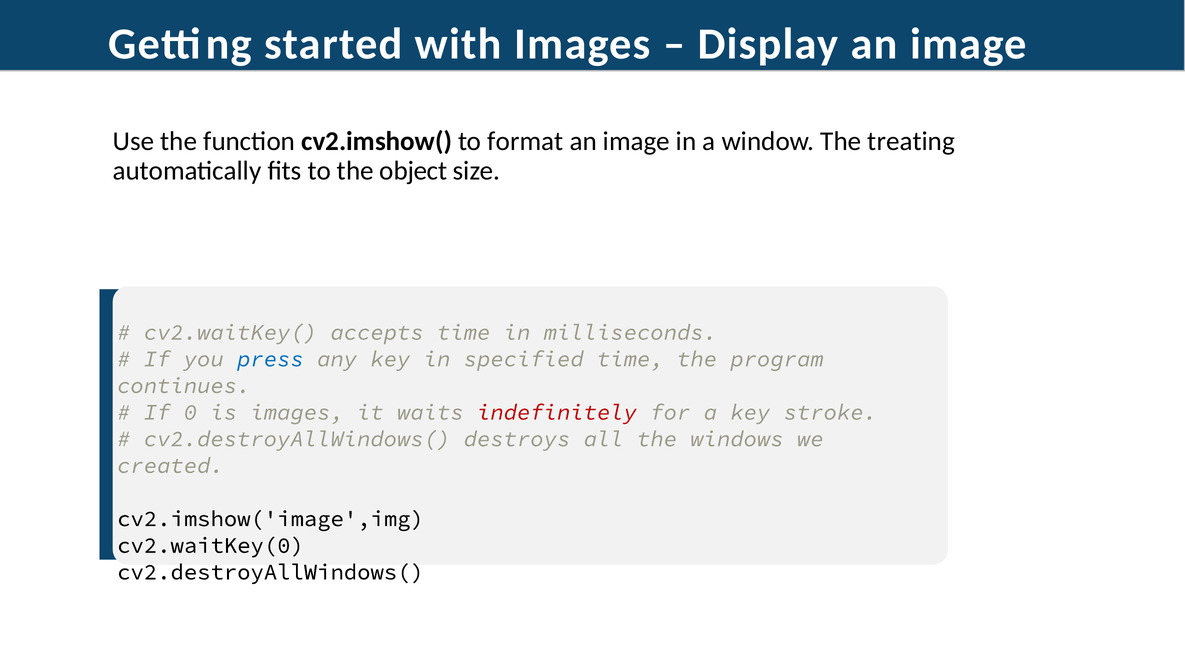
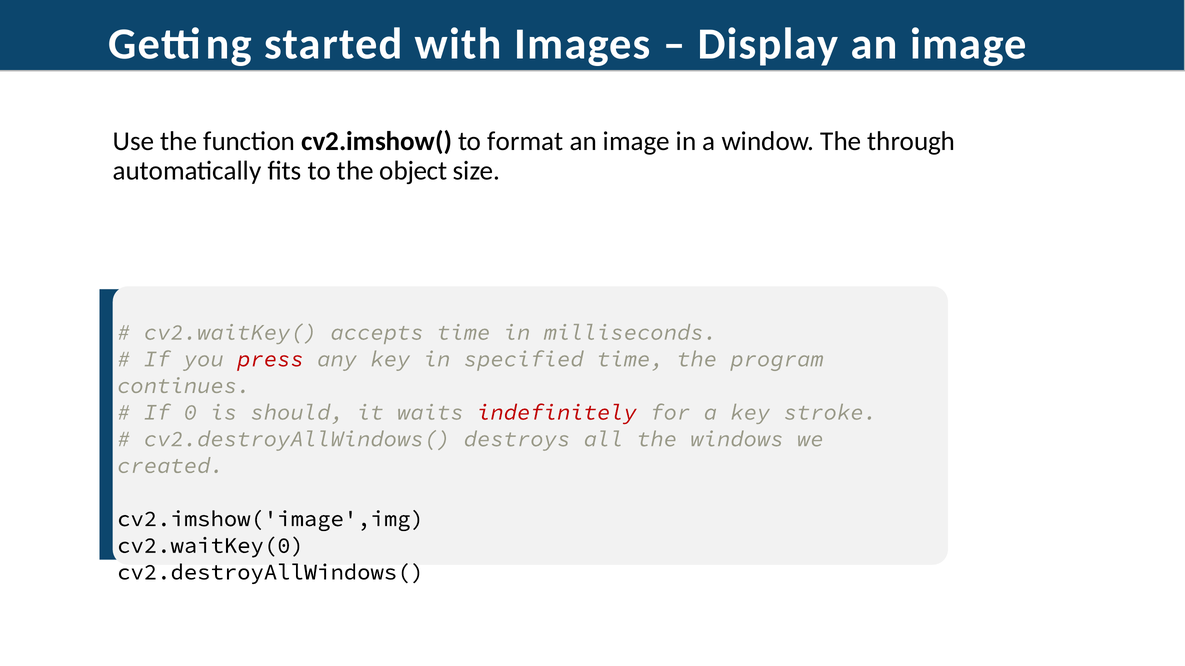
treating: treating -> through
press colour: blue -> red
is images: images -> should
